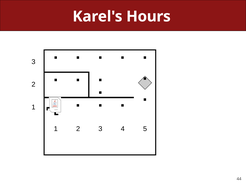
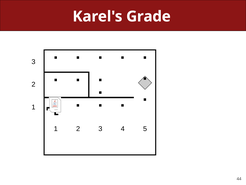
Hours: Hours -> Grade
